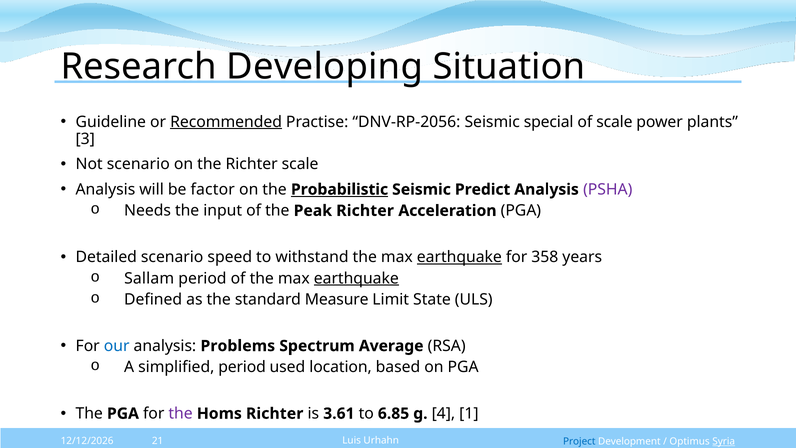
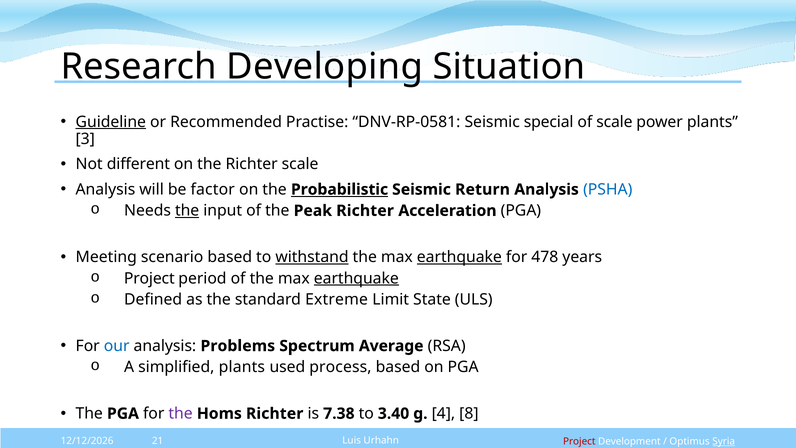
Guideline underline: none -> present
Recommended underline: present -> none
DNV-RP-2056: DNV-RP-2056 -> DNV-RP-0581
Not scenario: scenario -> different
Predict: Predict -> Return
PSHA colour: purple -> blue
the at (187, 211) underline: none -> present
Detailed: Detailed -> Meeting
scenario speed: speed -> based
withstand underline: none -> present
358: 358 -> 478
Sallam at (149, 278): Sallam -> Project
Measure: Measure -> Extreme
simplified period: period -> plants
location: location -> process
3.61: 3.61 -> 7.38
6.85: 6.85 -> 3.40
1: 1 -> 8
Project at (579, 441) colour: blue -> red
